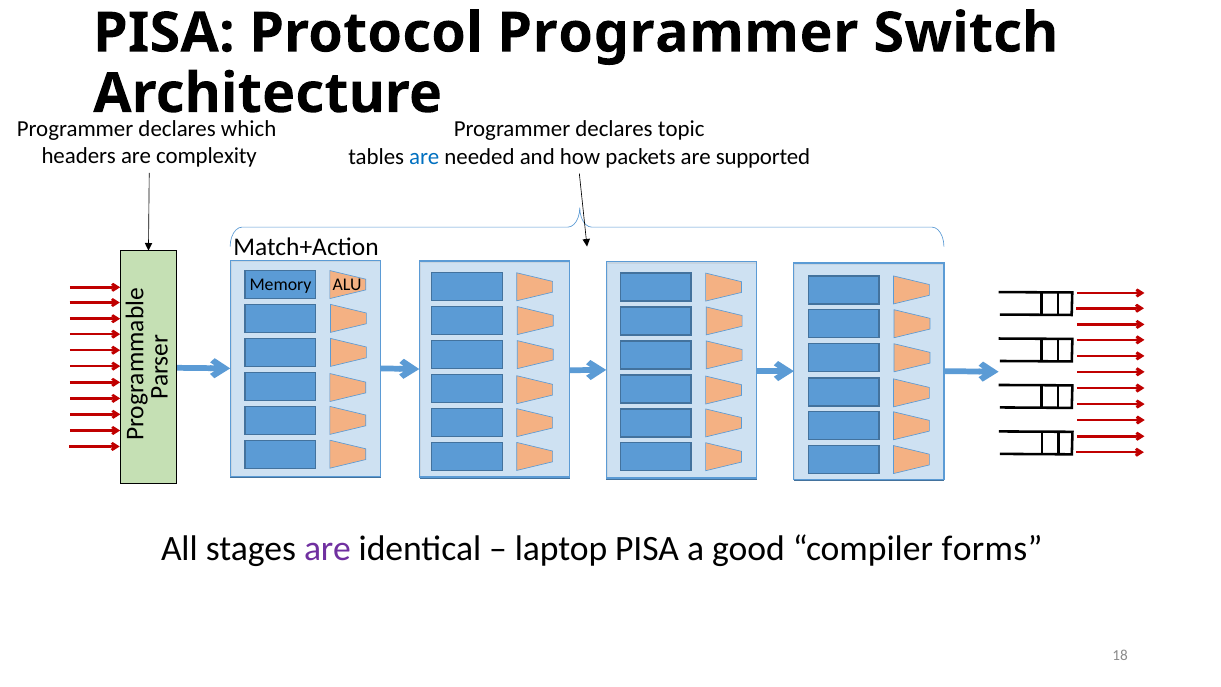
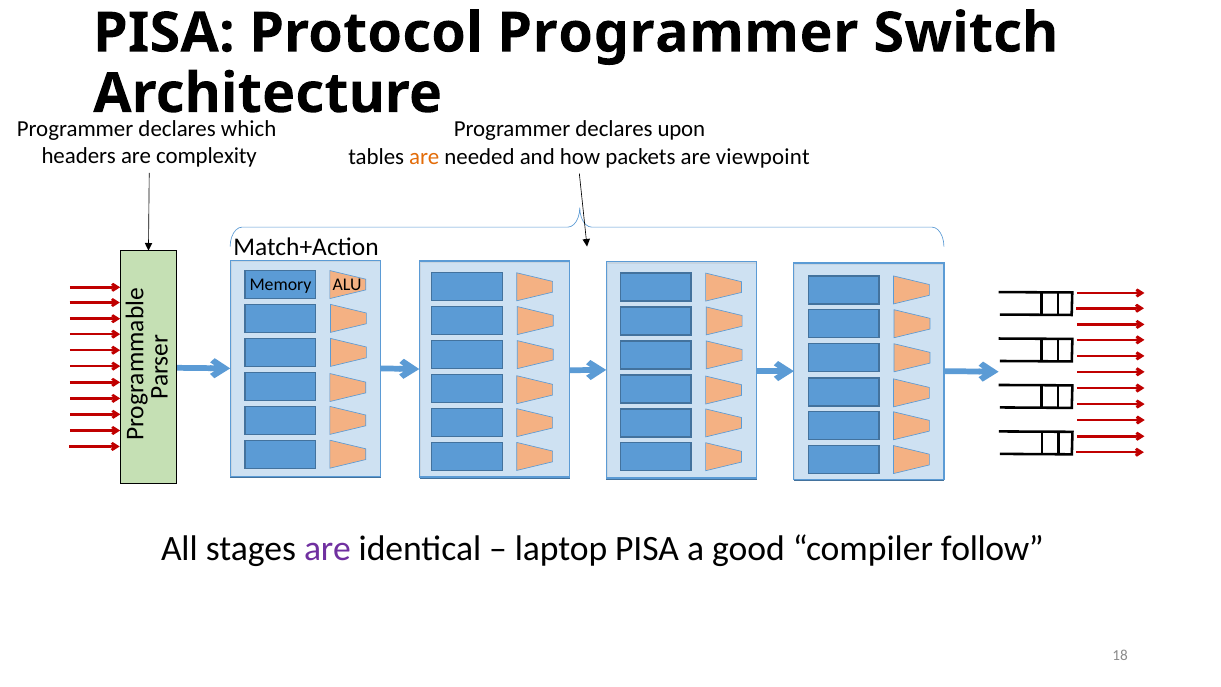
topic: topic -> upon
are at (424, 157) colour: blue -> orange
supported: supported -> viewpoint
forms: forms -> follow
